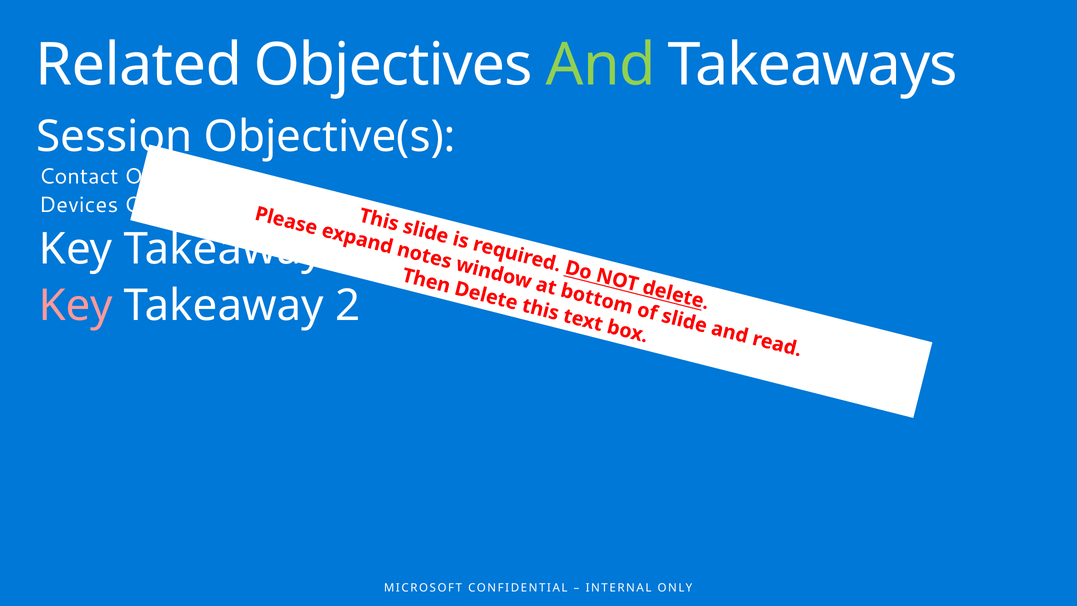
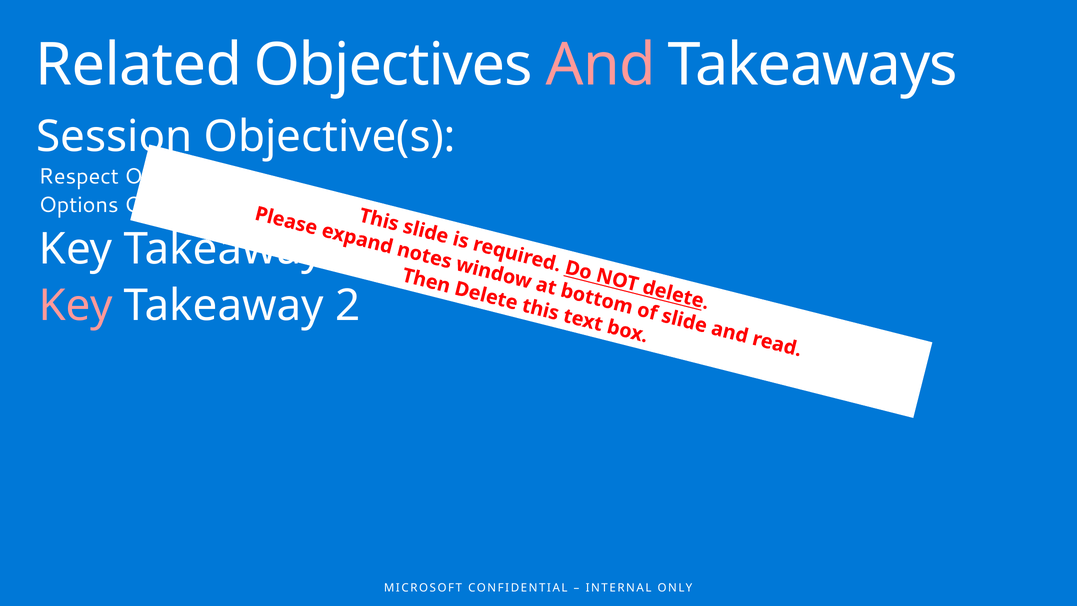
And colour: light green -> pink
Contact: Contact -> Respect
Devices: Devices -> Options
